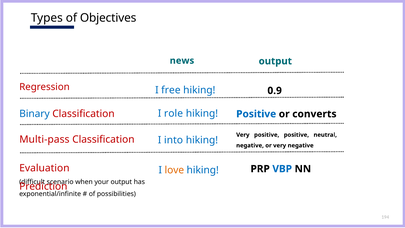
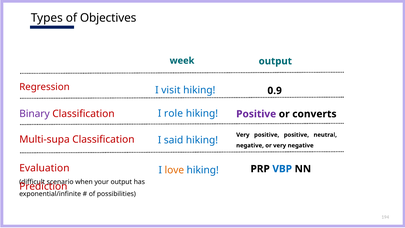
news: news -> week
free: free -> visit
Binary colour: blue -> purple
Positive at (256, 114) colour: blue -> purple
Multi-pass: Multi-pass -> Multi-supa
into: into -> said
